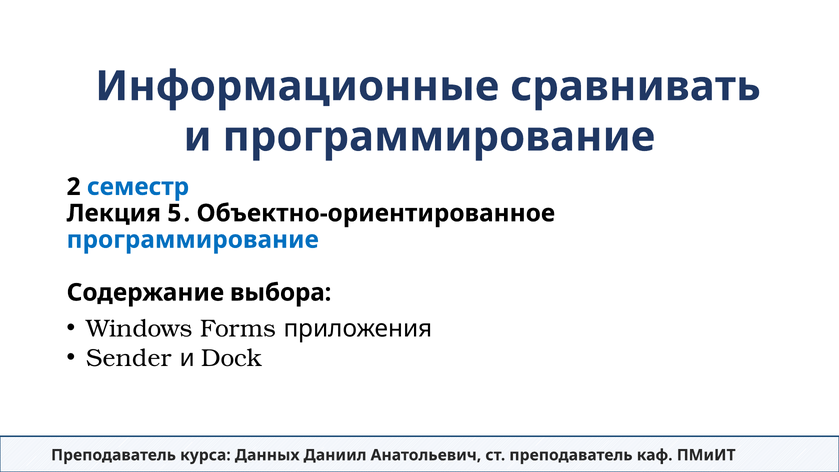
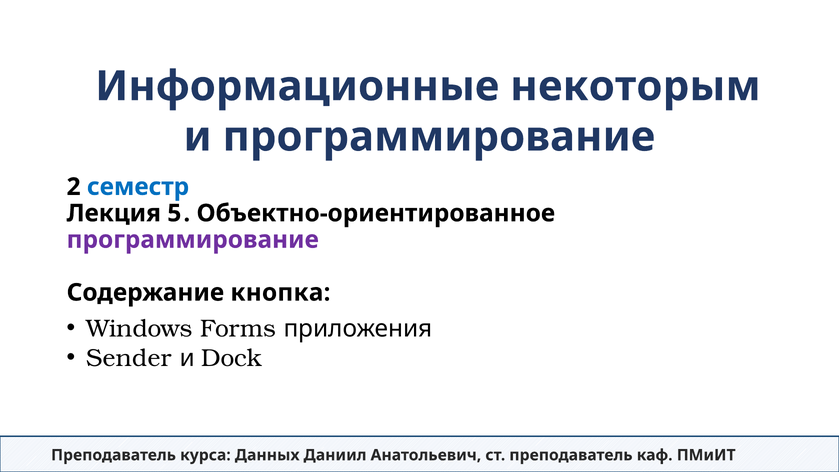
сравнивать: сравнивать -> некоторым
программирование at (193, 240) colour: blue -> purple
выбора: выбора -> кнопка
